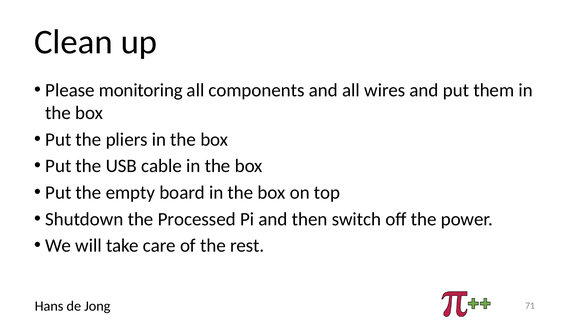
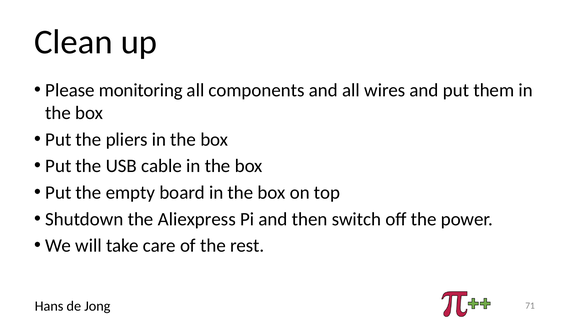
Processed: Processed -> Aliexpress
